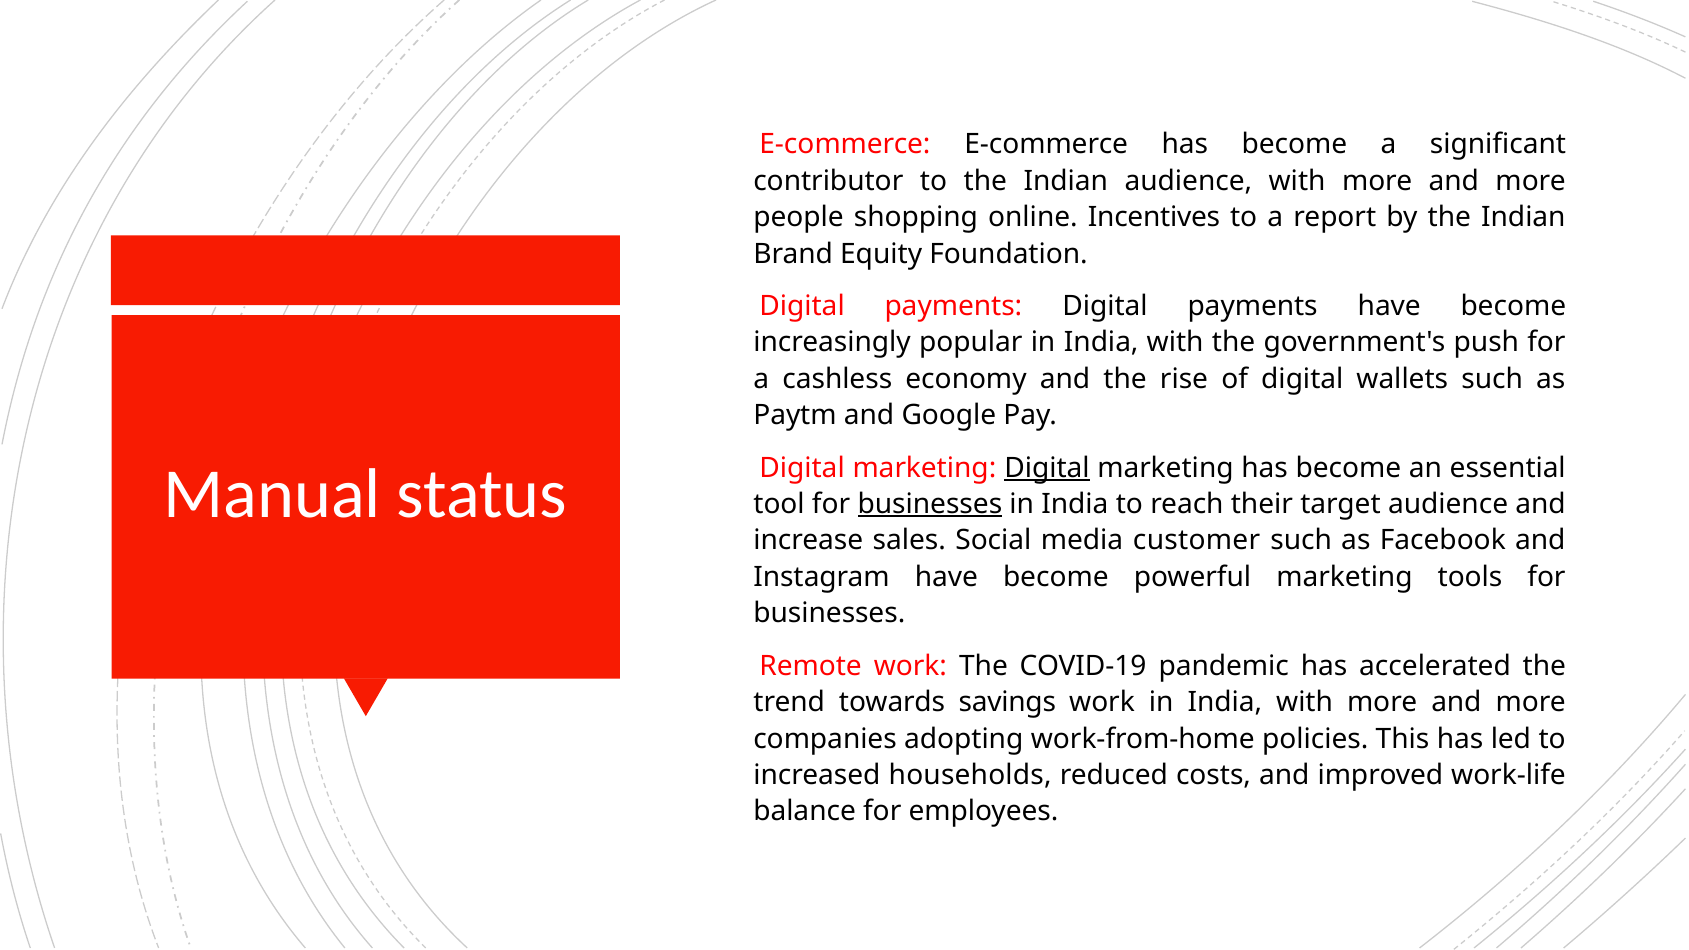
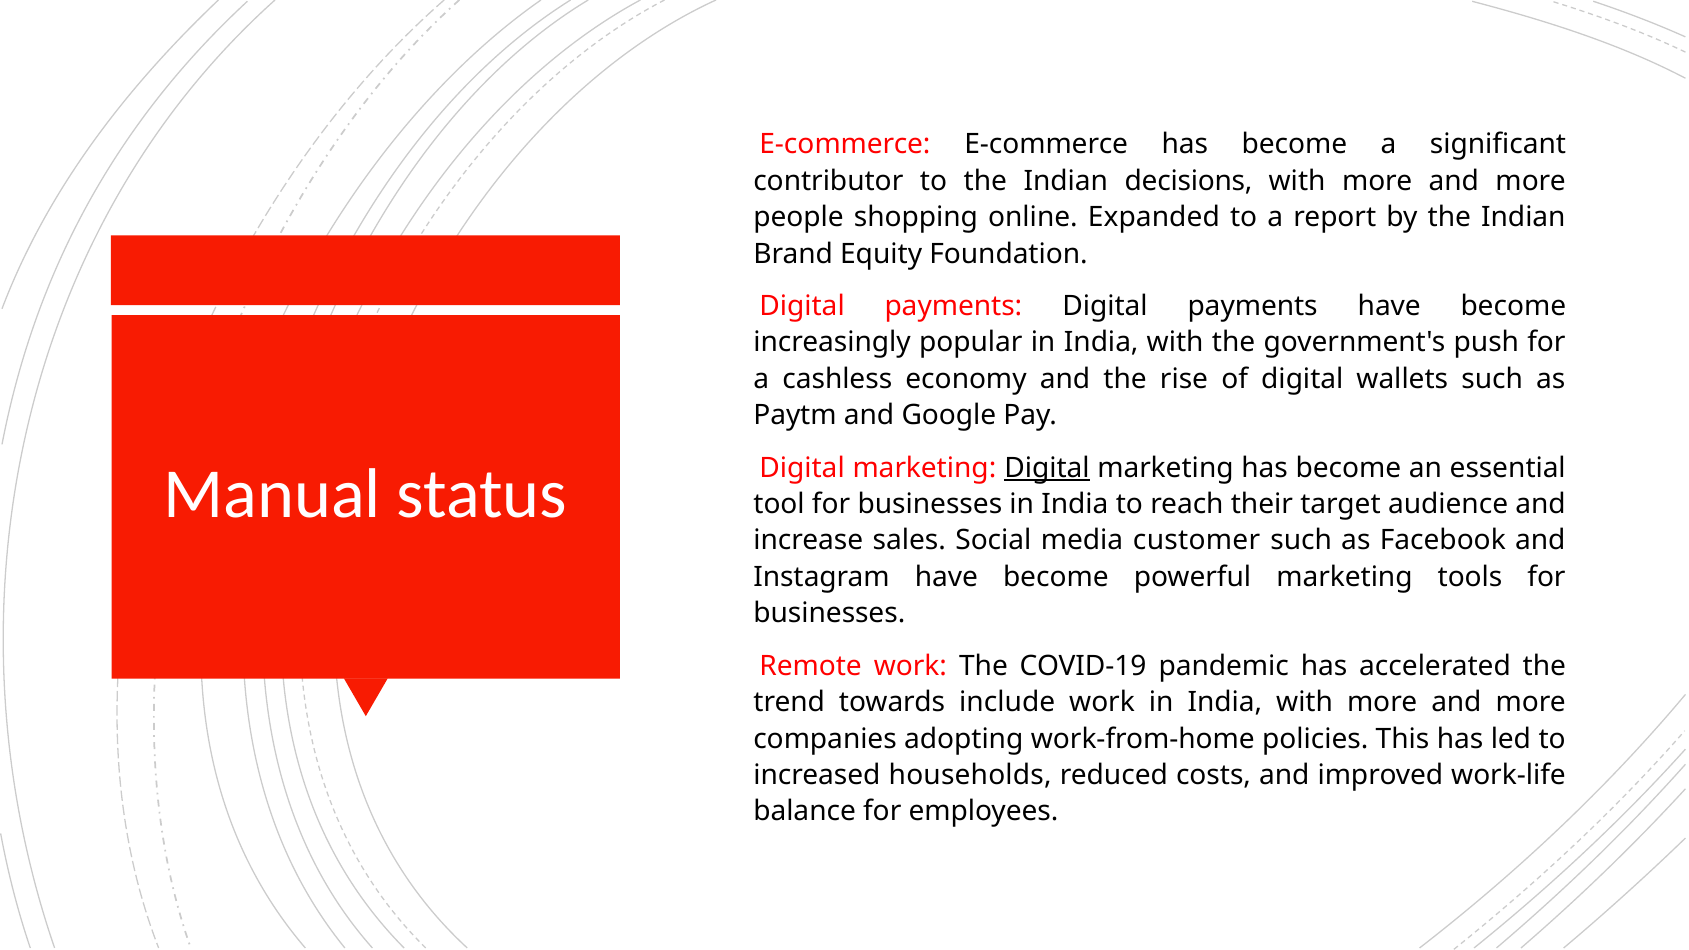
Indian audience: audience -> decisions
Incentives: Incentives -> Expanded
businesses at (930, 504) underline: present -> none
savings: savings -> include
